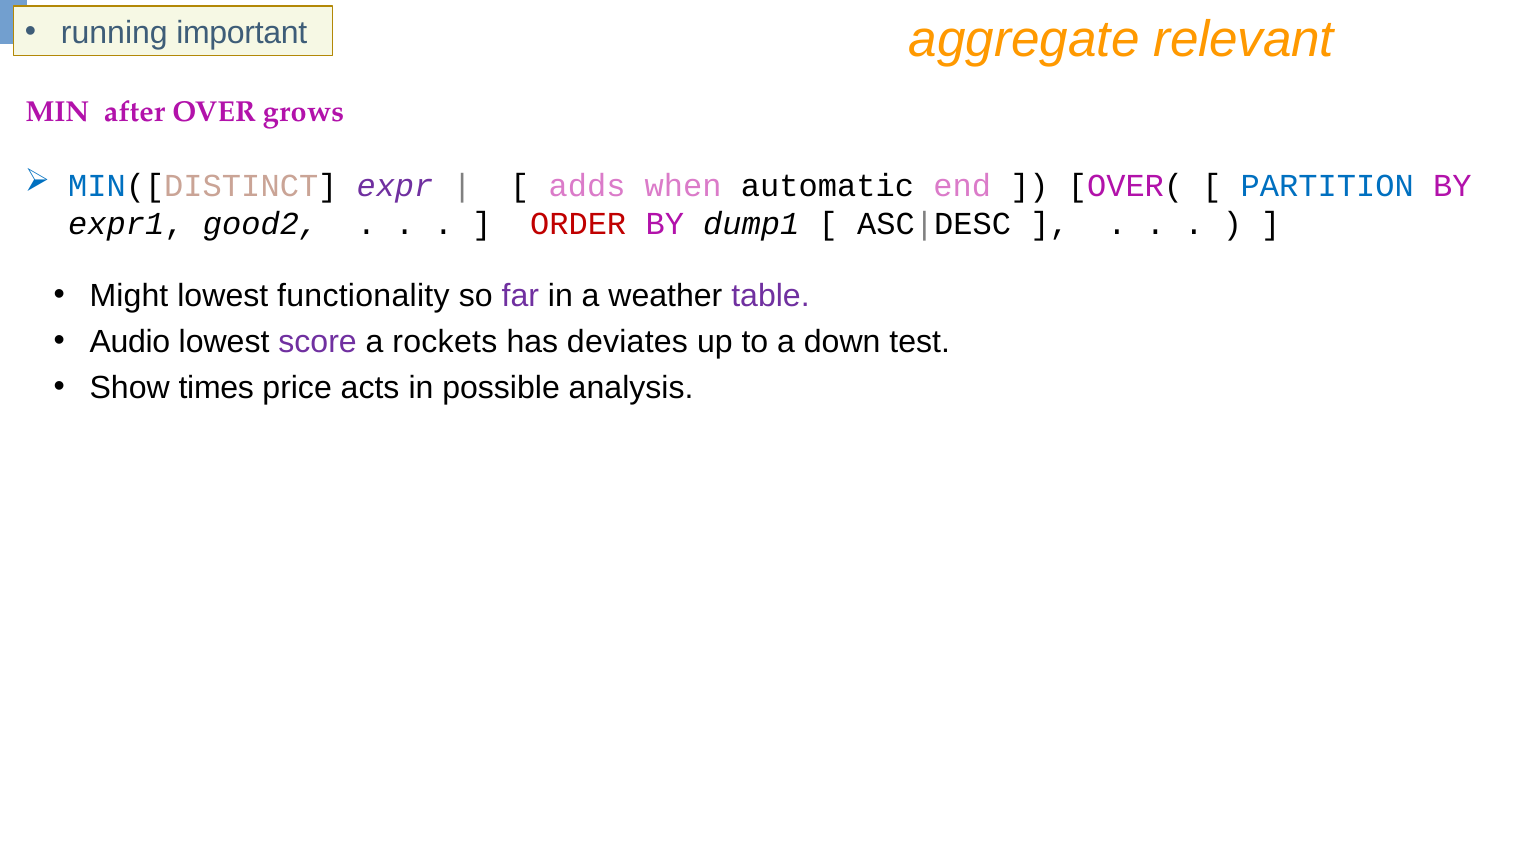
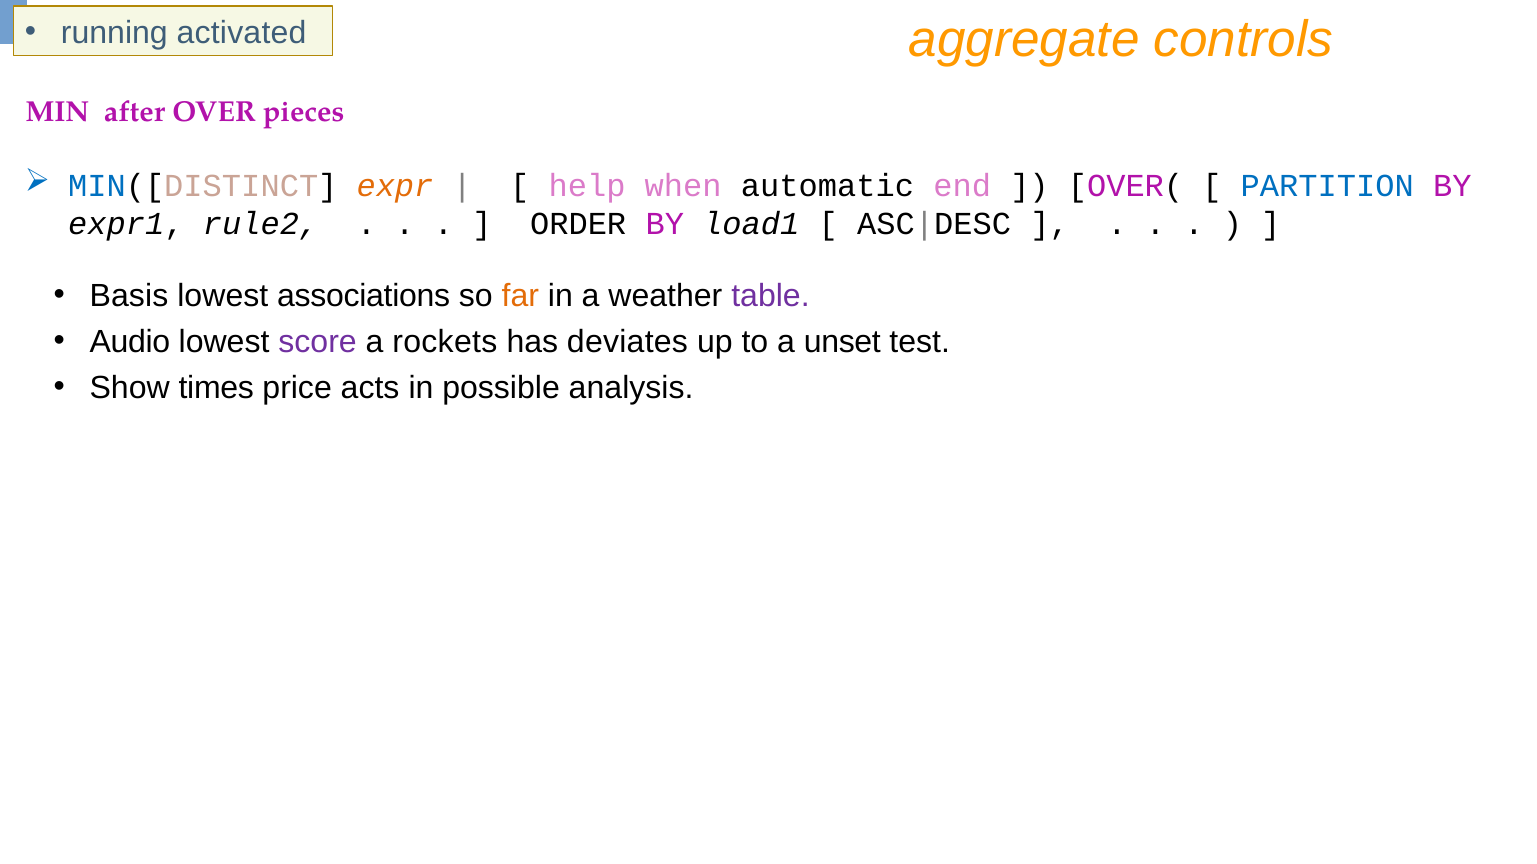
important: important -> activated
relevant: relevant -> controls
grows: grows -> pieces
expr colour: purple -> orange
adds: adds -> help
good2: good2 -> rule2
ORDER colour: red -> black
dump1: dump1 -> load1
Might: Might -> Basis
functionality: functionality -> associations
far colour: purple -> orange
down: down -> unset
